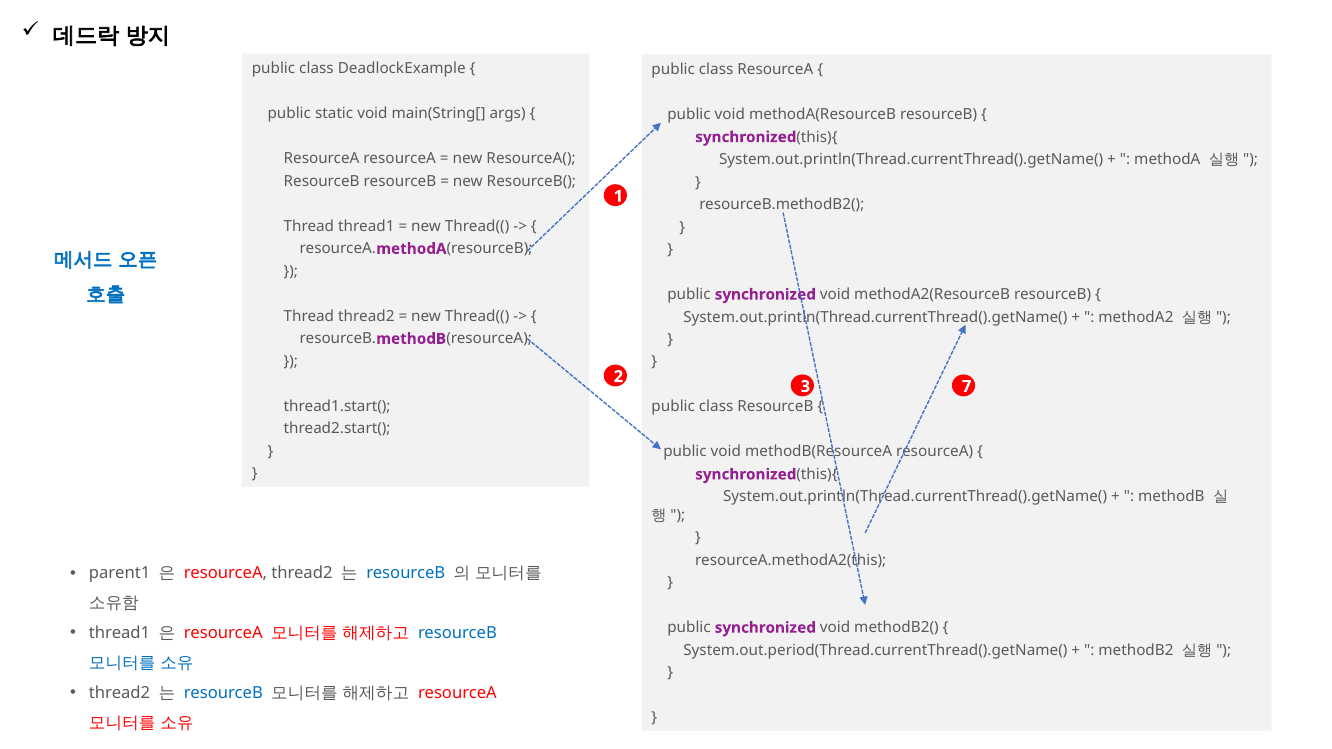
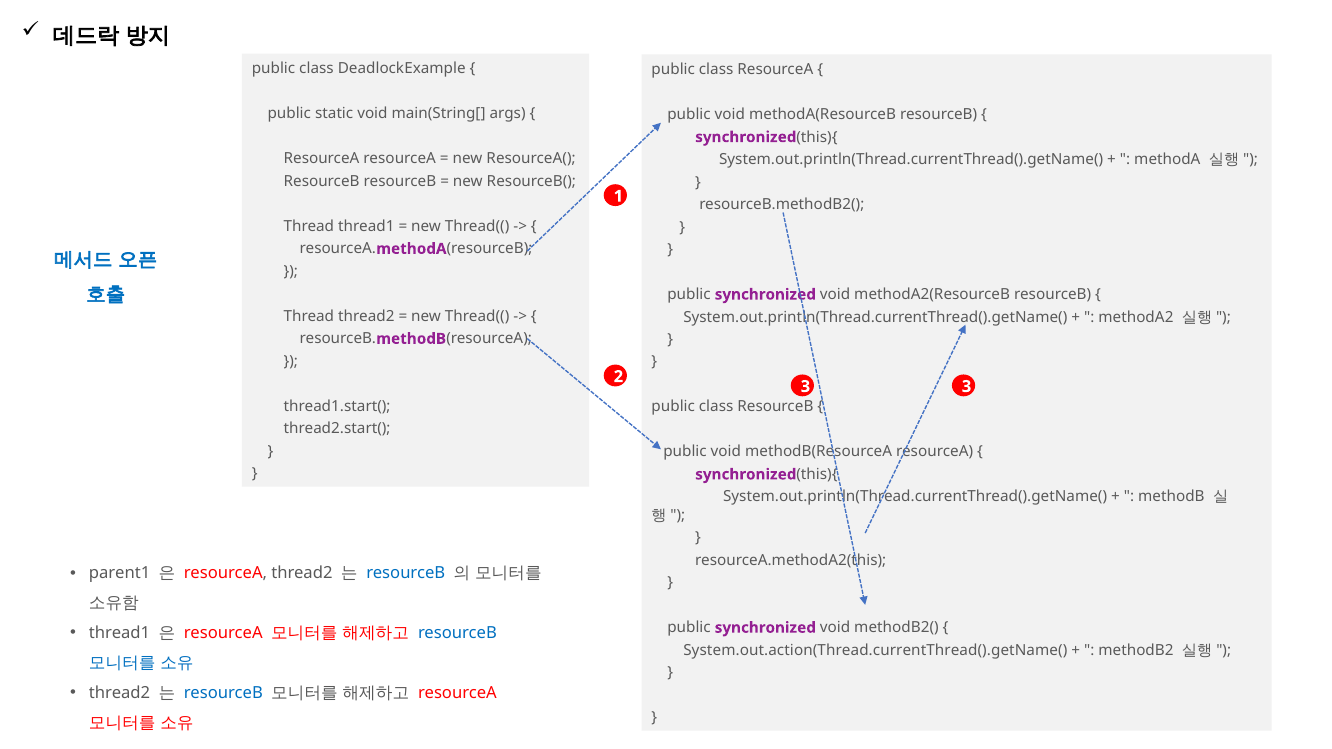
3 7: 7 -> 3
System.out.period(Thread.currentThread().getName(: System.out.period(Thread.currentThread().getName( -> System.out.action(Thread.currentThread().getName(
